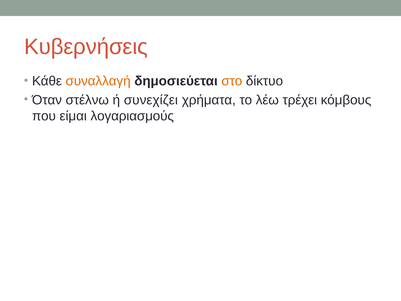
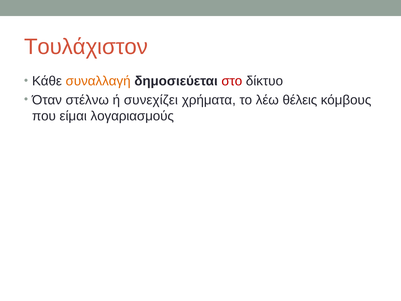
Κυβερνήσεις: Κυβερνήσεις -> Τουλάχιστον
στο colour: orange -> red
τρέχει: τρέχει -> θέλεις
